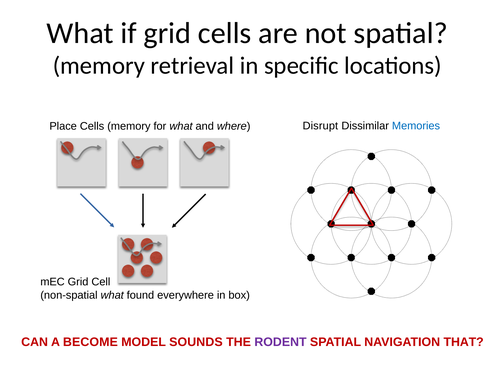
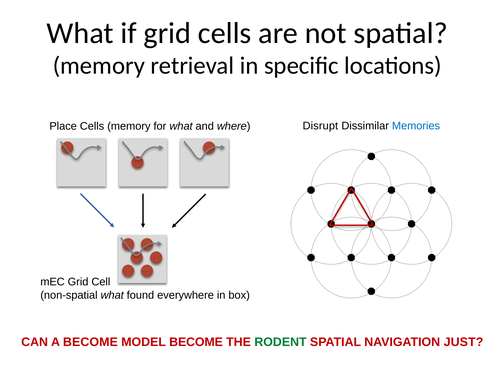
MODEL SOUNDS: SOUNDS -> BECOME
RODENT colour: purple -> green
THAT: THAT -> JUST
